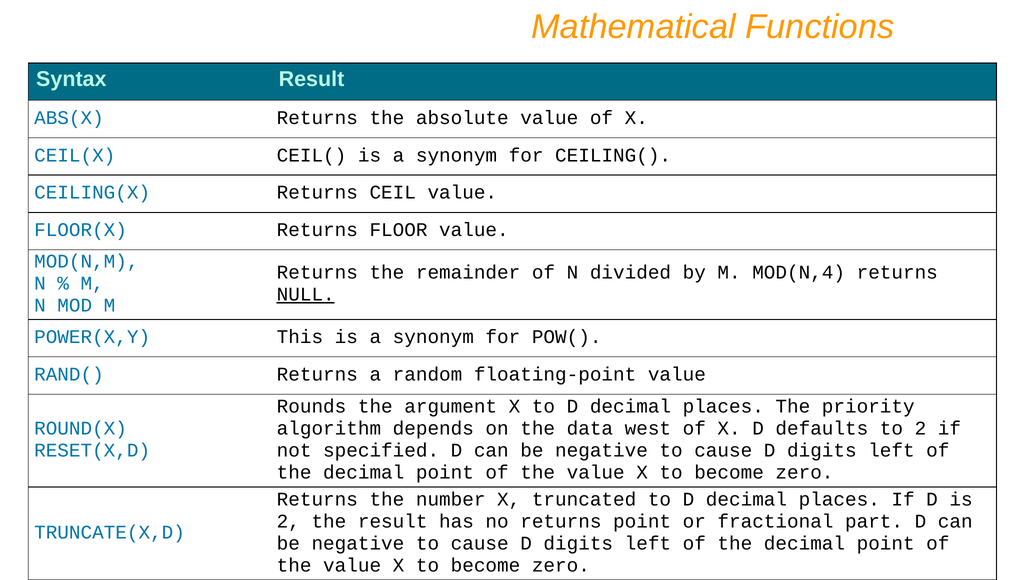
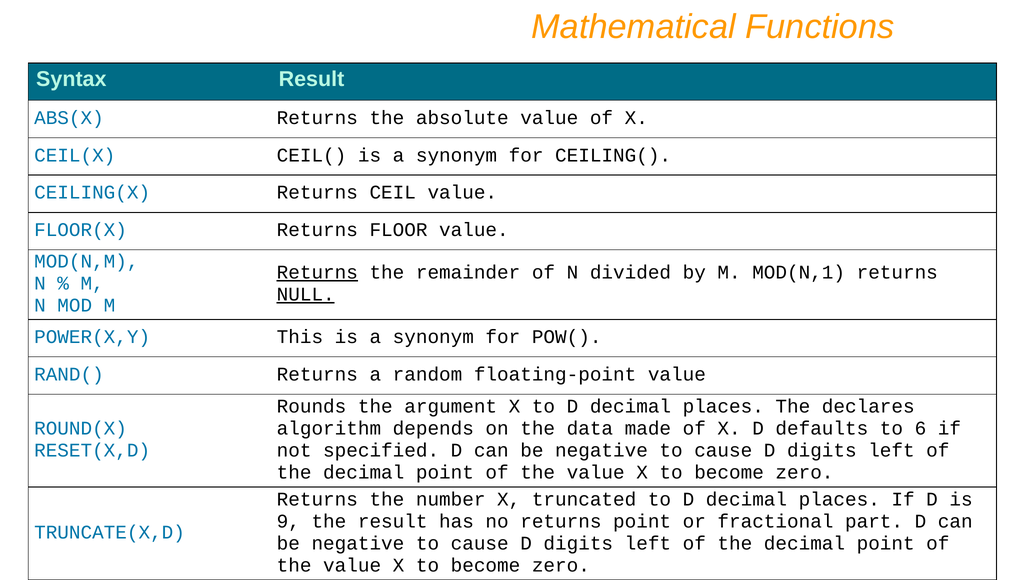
Returns at (317, 272) underline: none -> present
MOD(N,4: MOD(N,4 -> MOD(N,1
priority: priority -> declares
west: west -> made
to 2: 2 -> 6
2 at (288, 521): 2 -> 9
